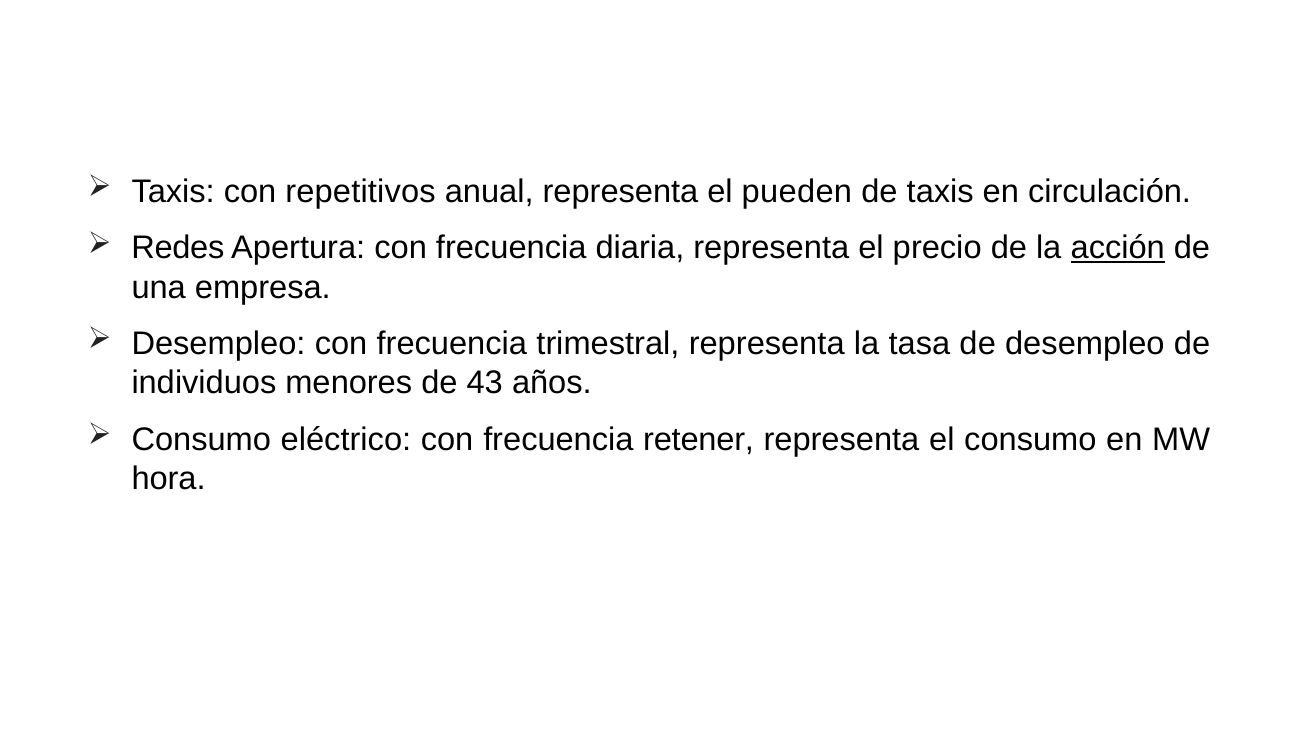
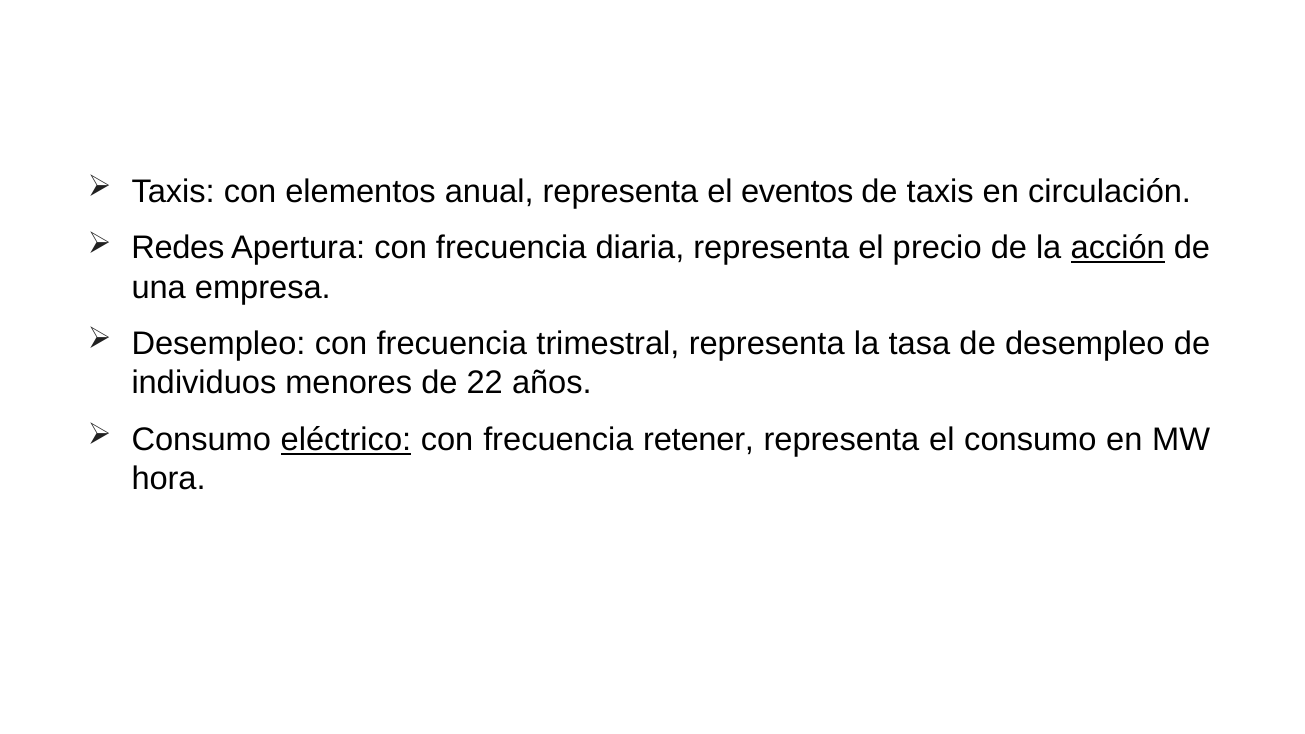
repetitivos: repetitivos -> elementos
pueden: pueden -> eventos
43: 43 -> 22
eléctrico underline: none -> present
